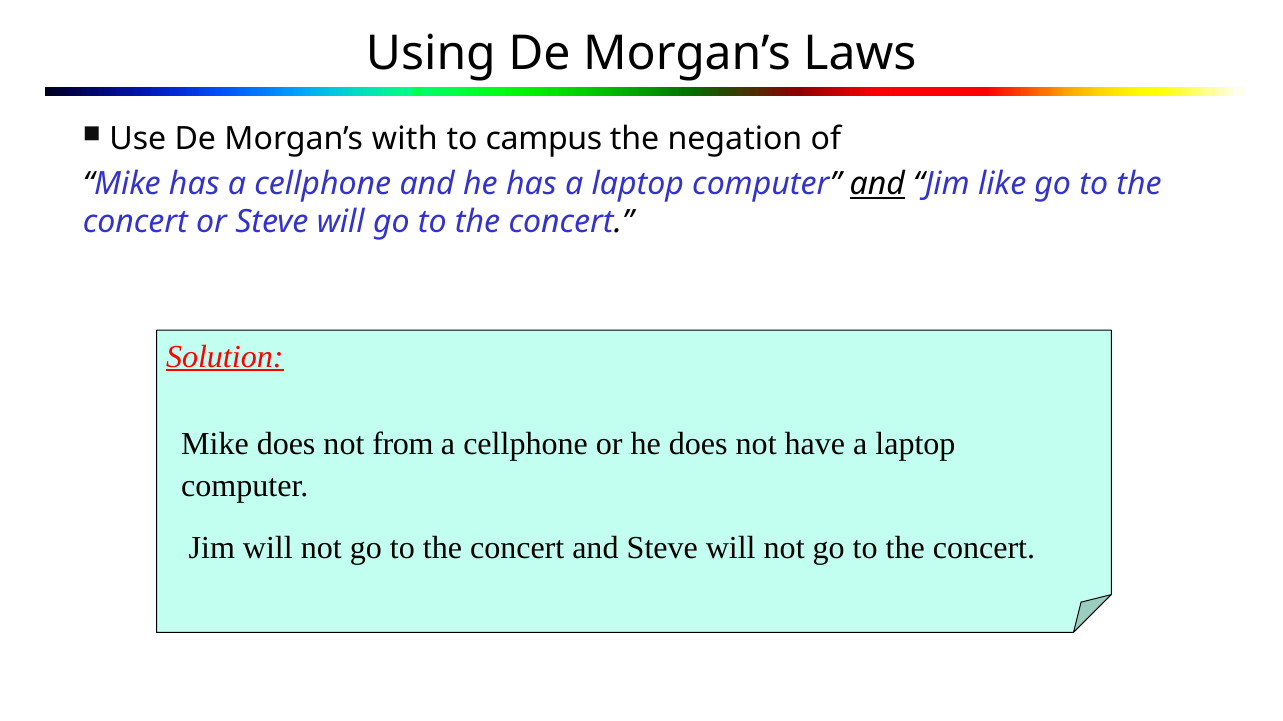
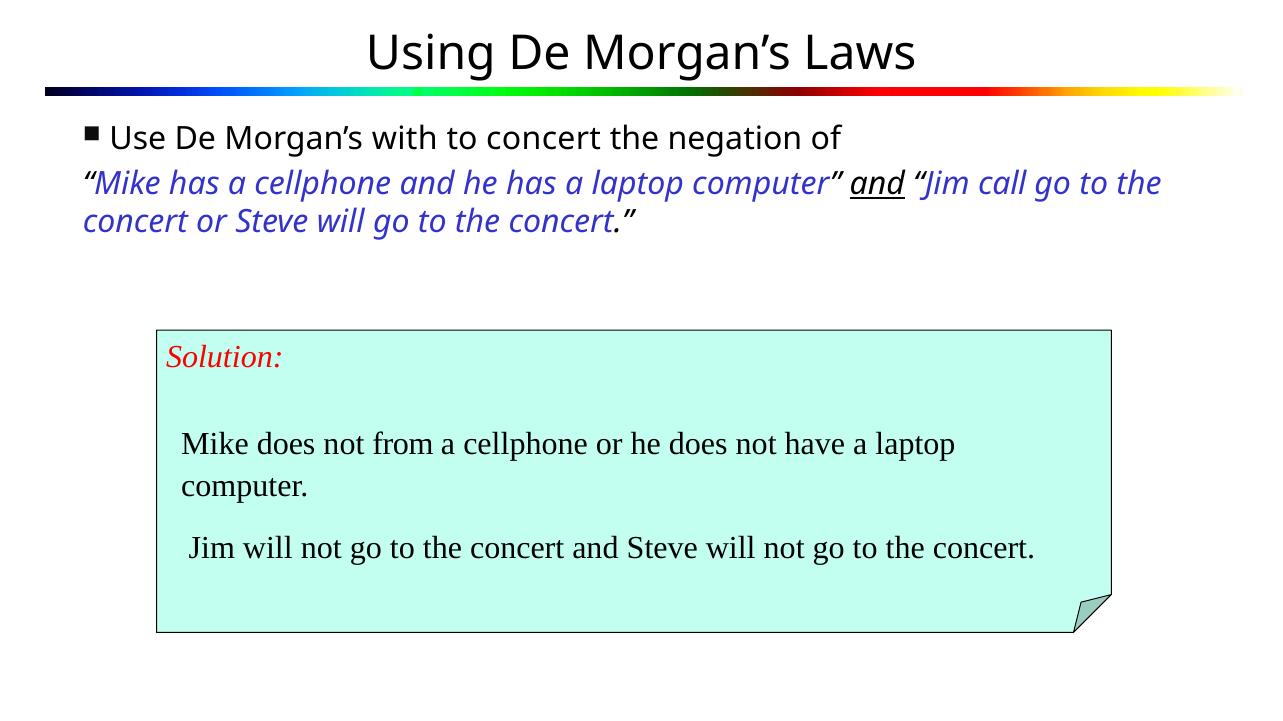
to campus: campus -> concert
like: like -> call
Solution underline: present -> none
